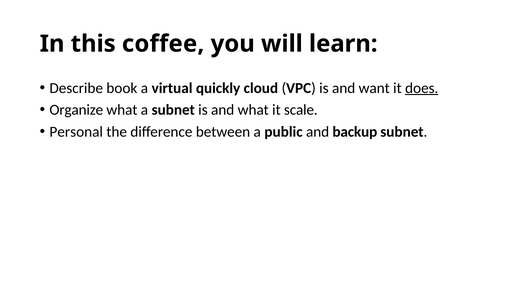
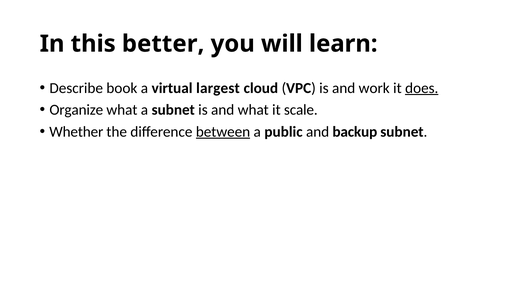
coffee: coffee -> better
quickly: quickly -> largest
want: want -> work
Personal: Personal -> Whether
between underline: none -> present
